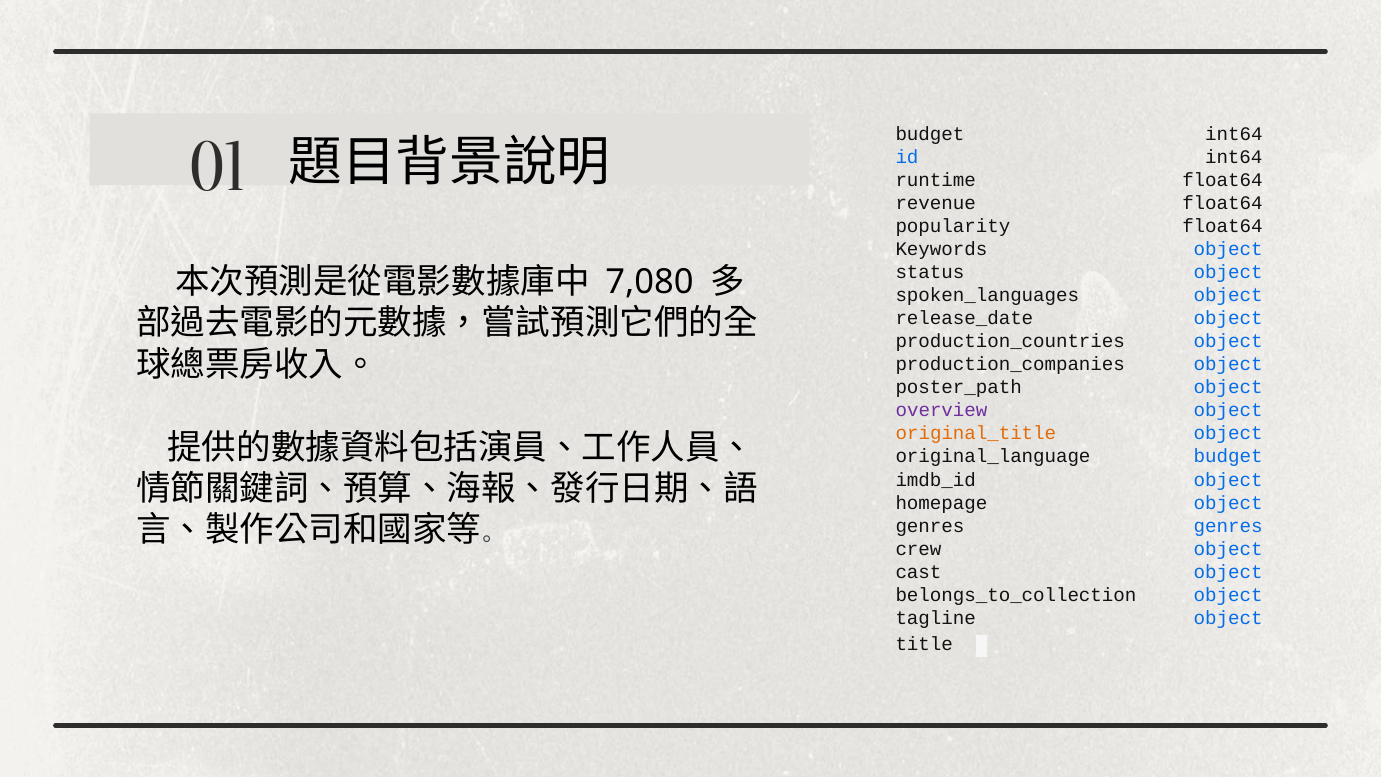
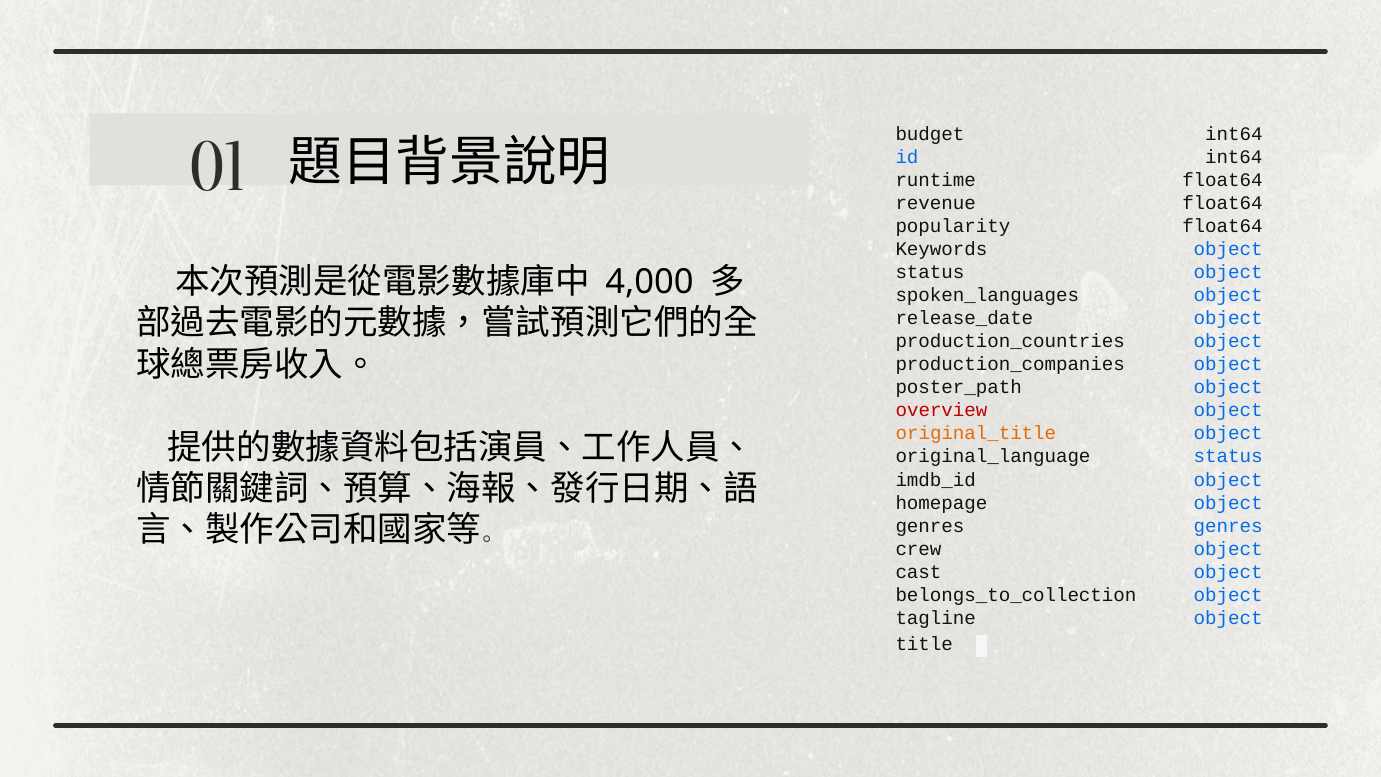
7,080: 7,080 -> 4,000
overview colour: purple -> red
original_language budget: budget -> status
